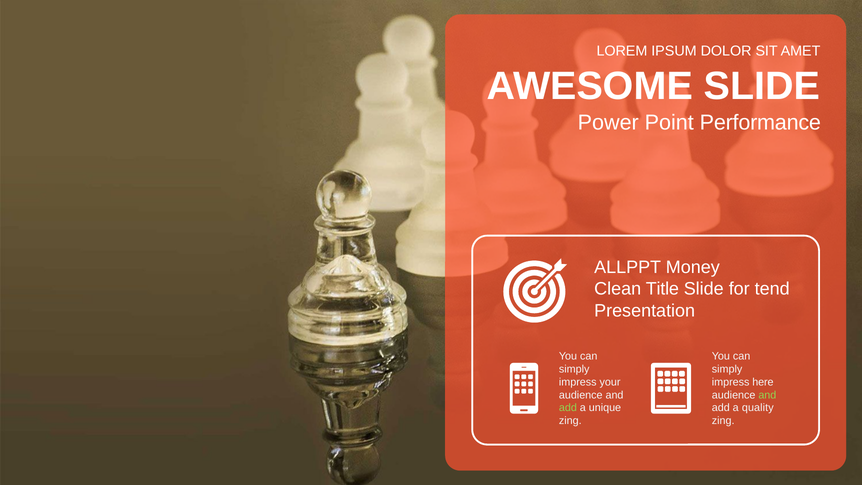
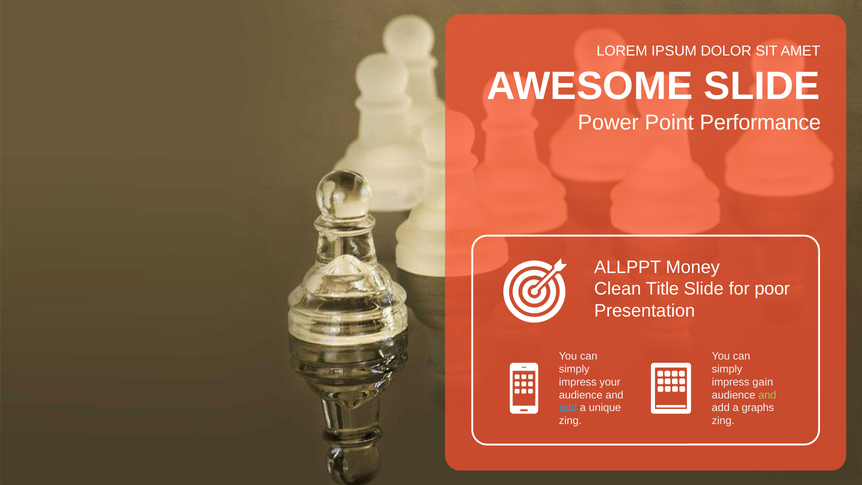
tend: tend -> poor
here: here -> gain
add at (568, 408) colour: light green -> light blue
quality: quality -> graphs
